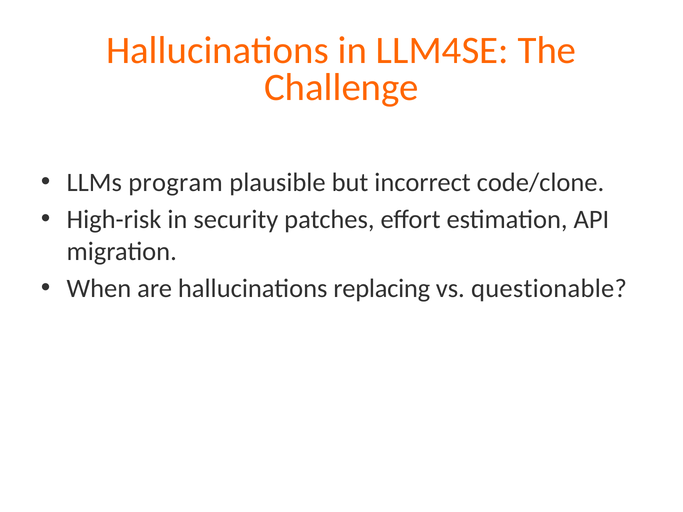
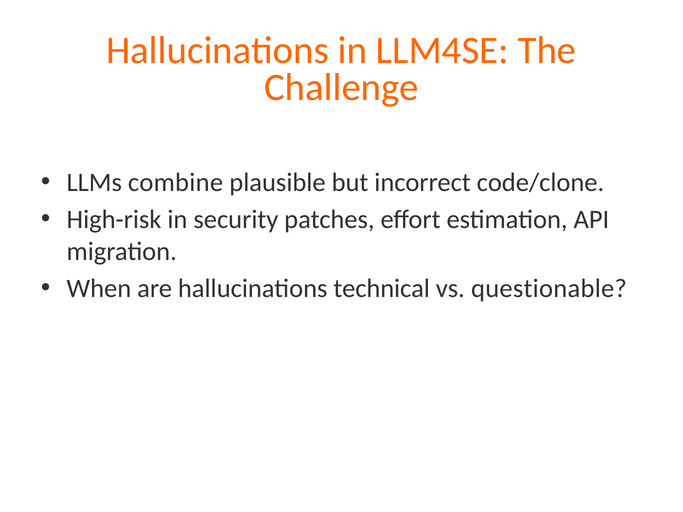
program: program -> combine
replacing: replacing -> technical
